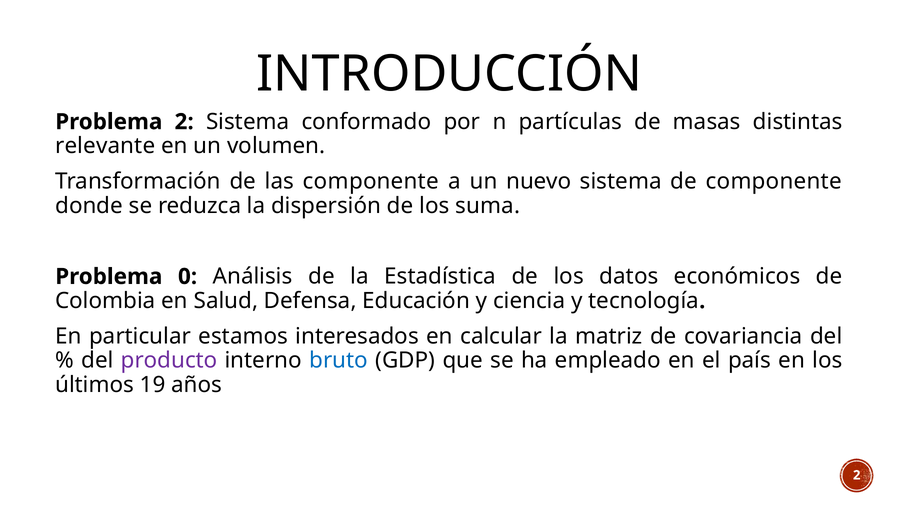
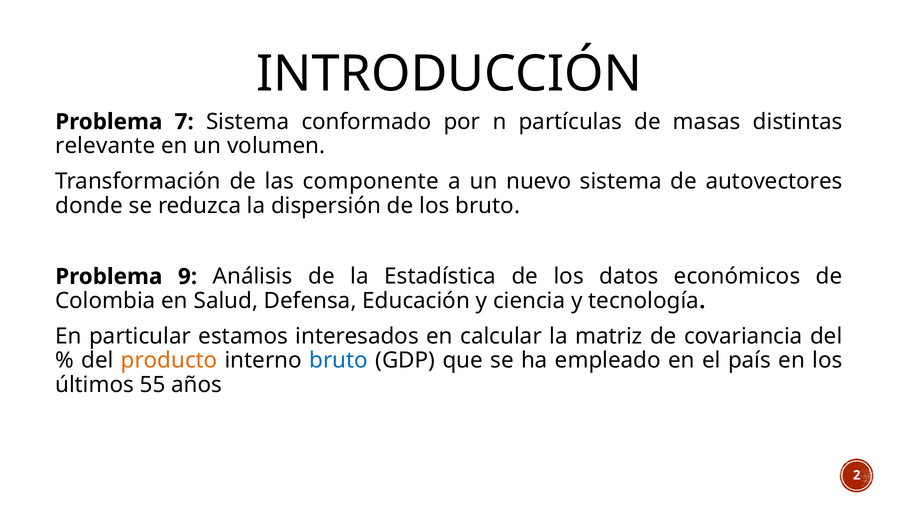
Problema 2: 2 -> 7
de componente: componente -> autovectores
los suma: suma -> bruto
0: 0 -> 9
producto colour: purple -> orange
19: 19 -> 55
